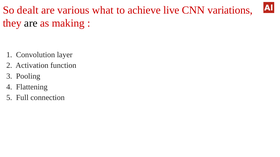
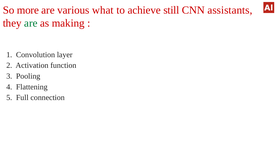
dealt: dealt -> more
live: live -> still
variations: variations -> assistants
are at (31, 23) colour: black -> green
